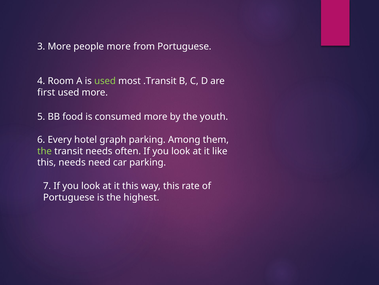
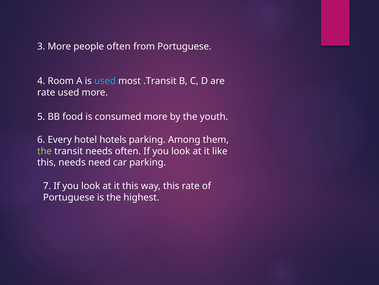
people more: more -> often
used at (105, 81) colour: light green -> light blue
first at (46, 92): first -> rate
graph: graph -> hotels
